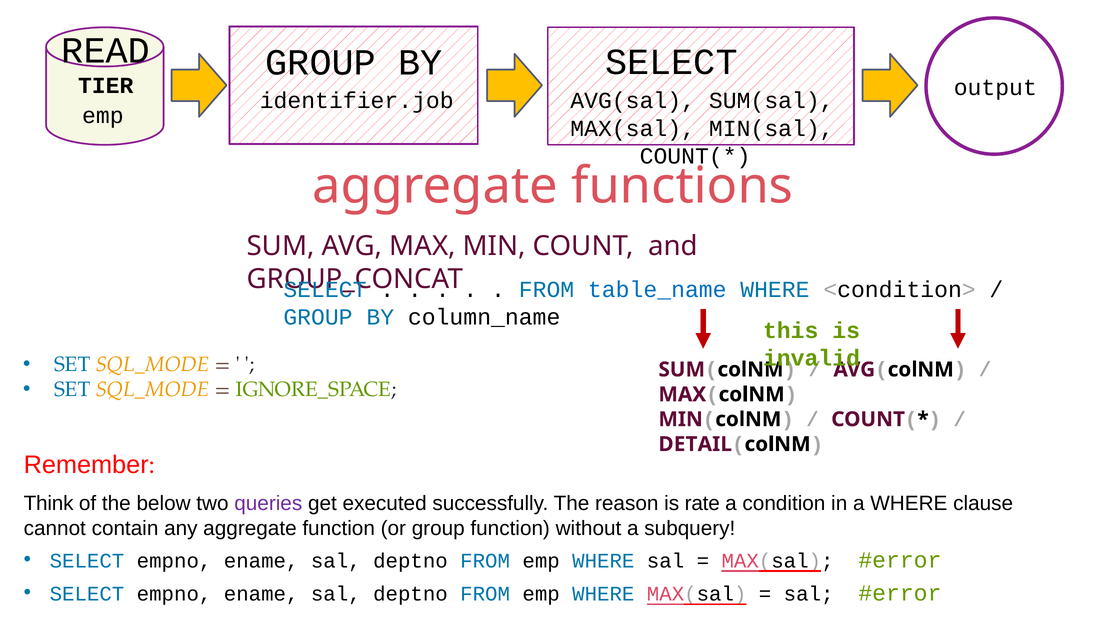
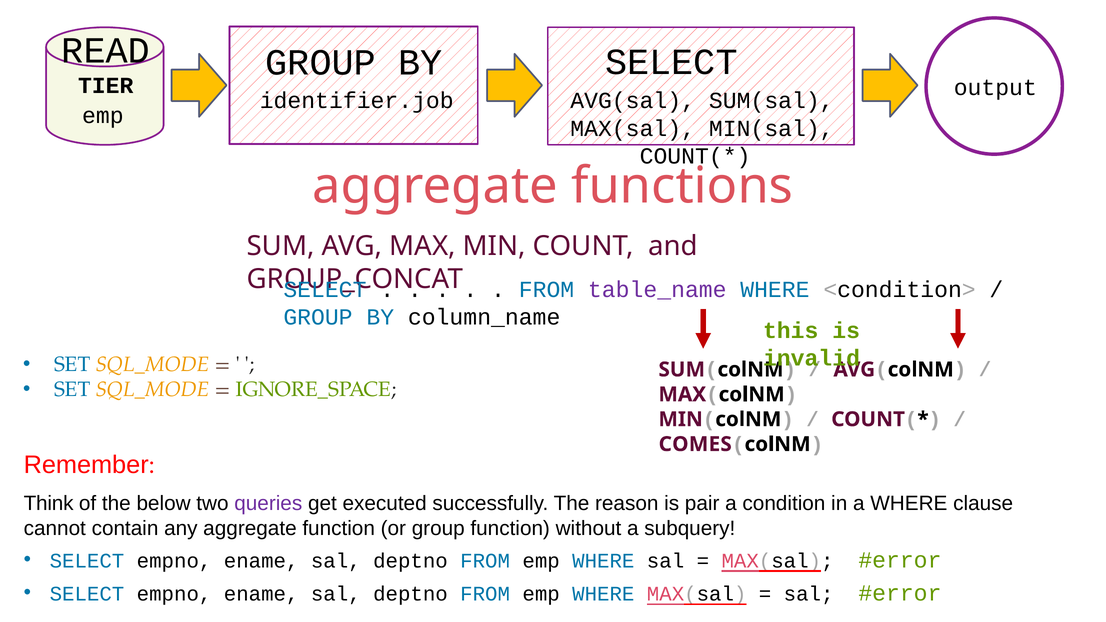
table_name colour: blue -> purple
DETAIL: DETAIL -> COMES
rate: rate -> pair
